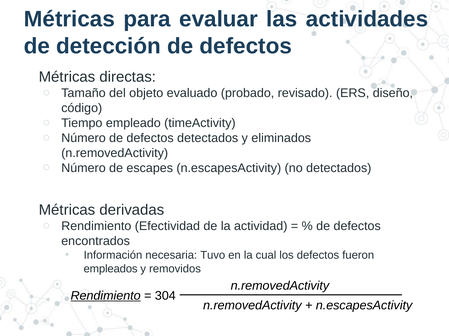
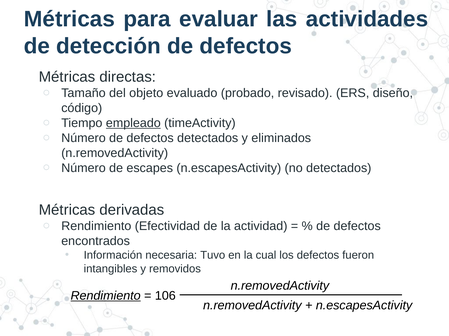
empleado underline: none -> present
empleados: empleados -> intangibles
304: 304 -> 106
